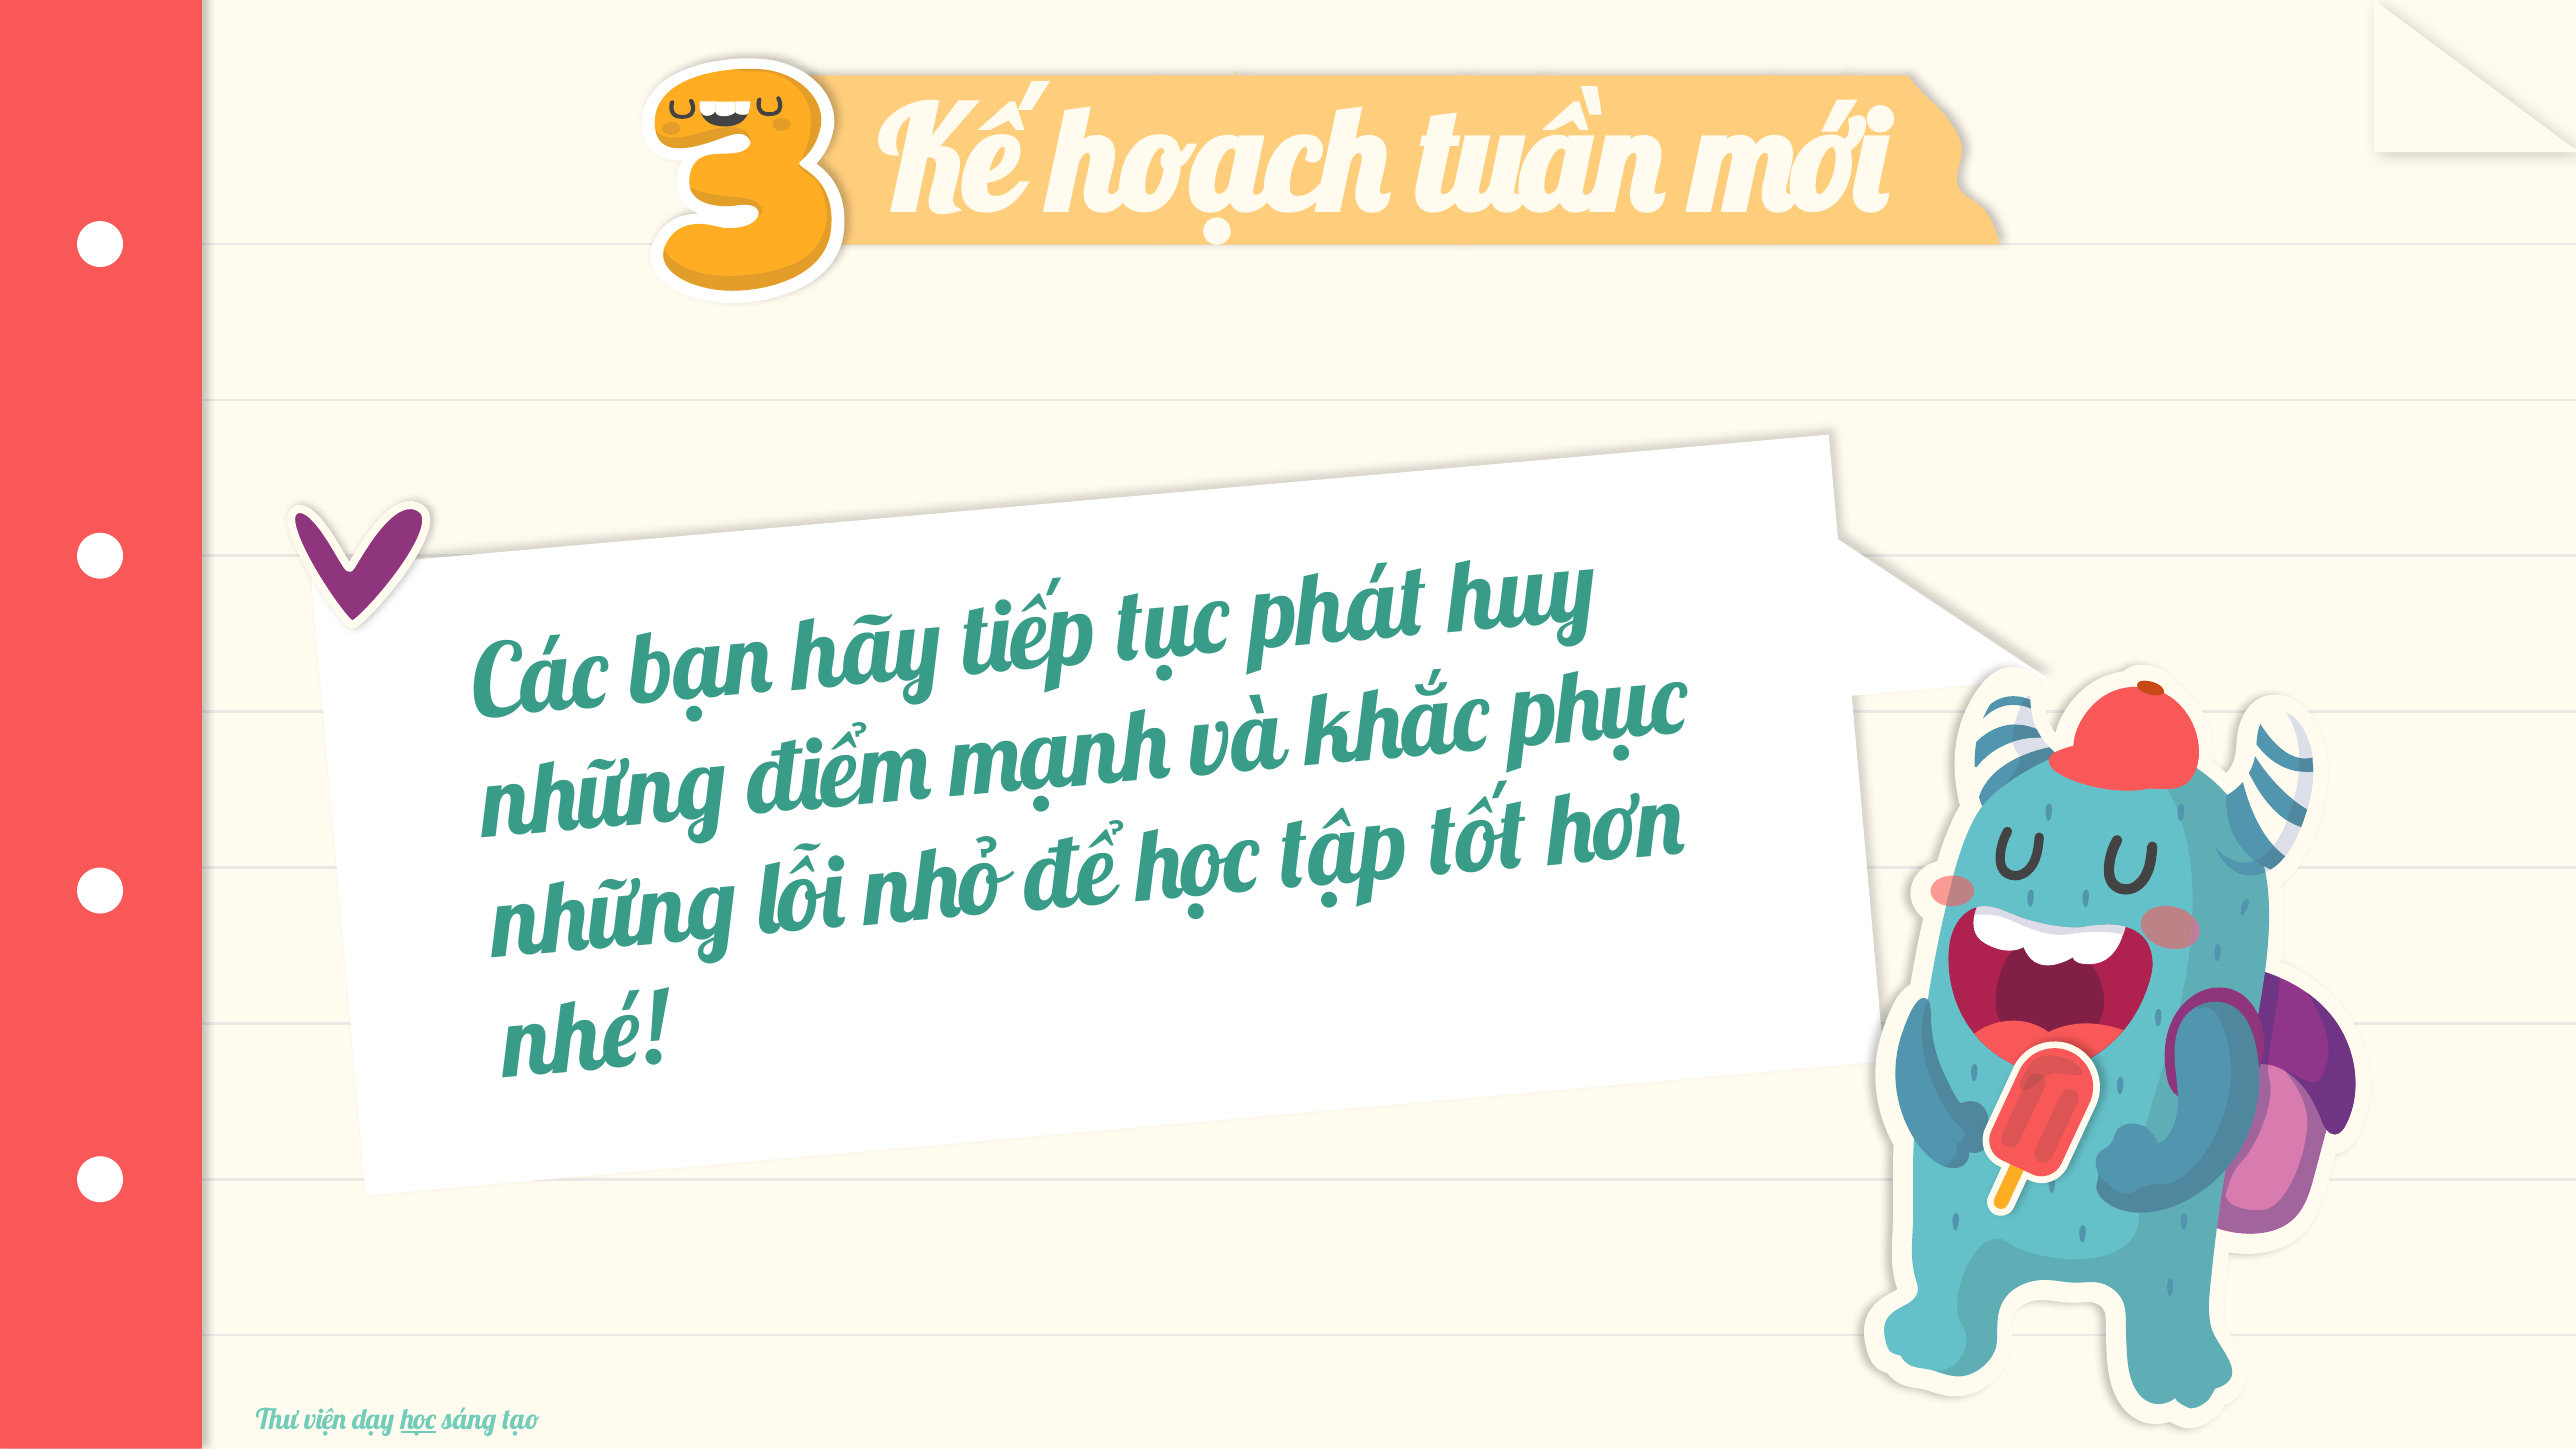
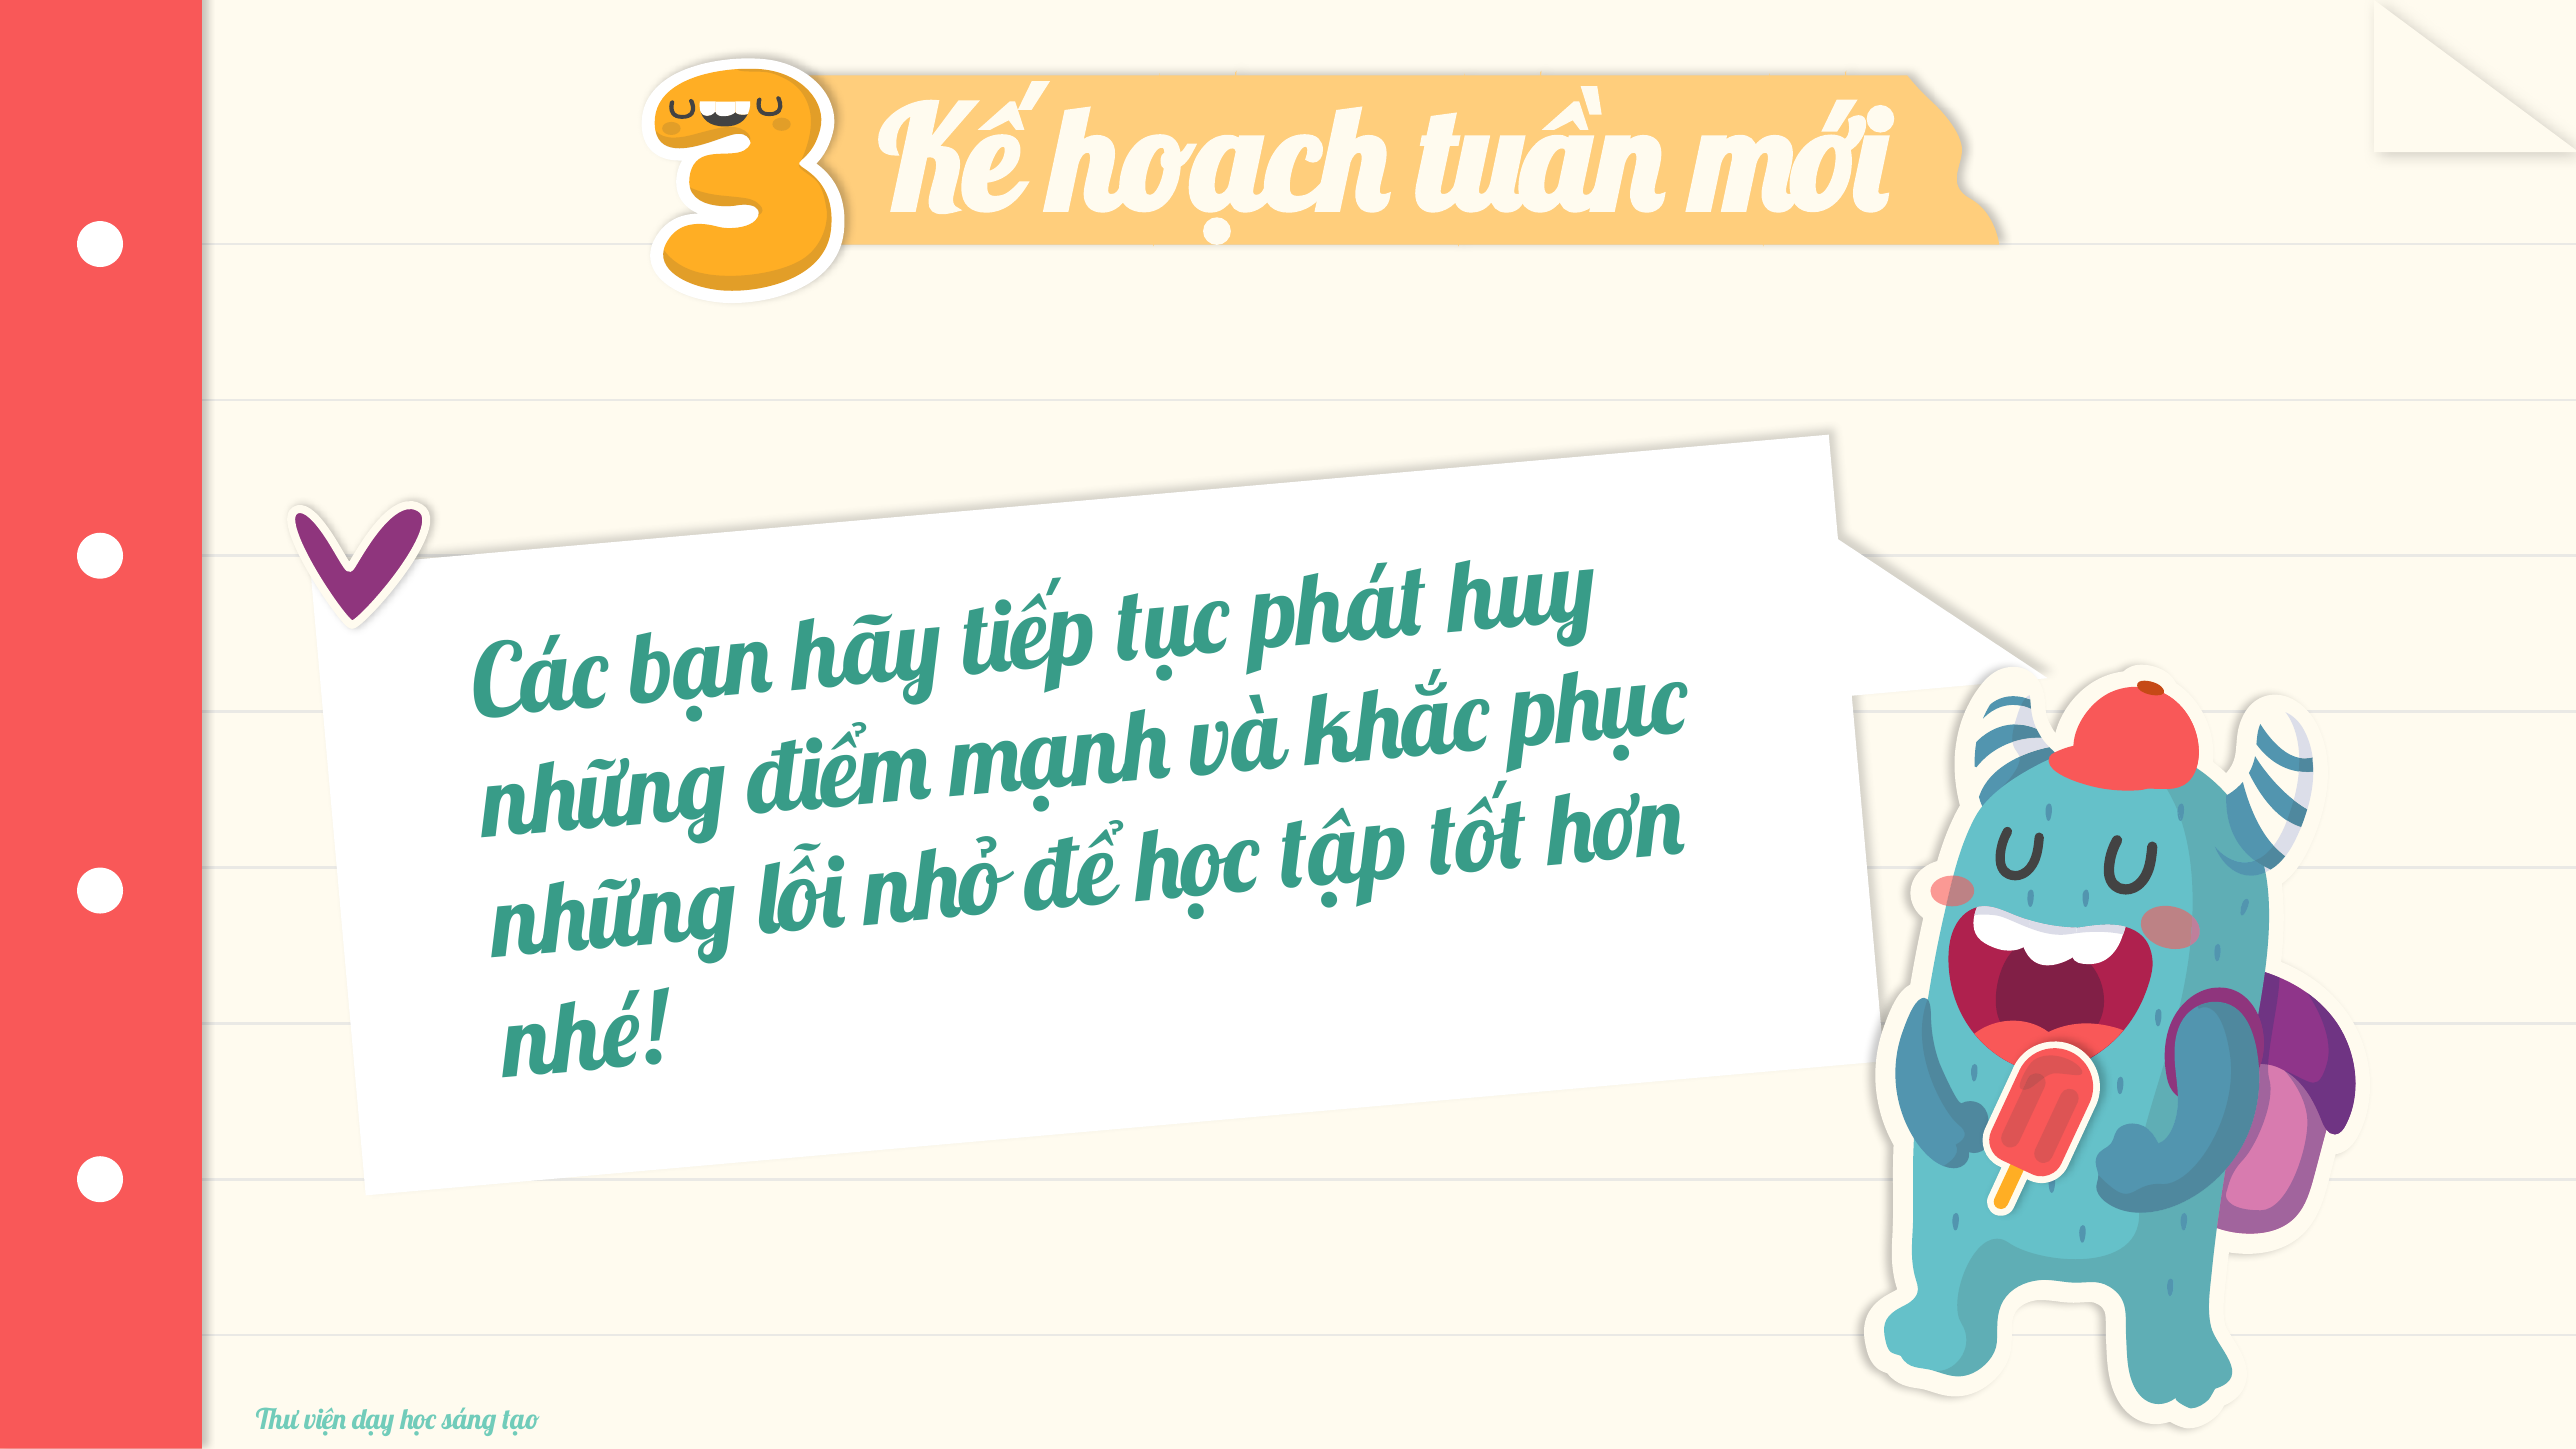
học at (418, 1420) underline: present -> none
